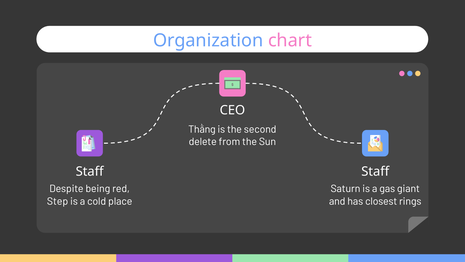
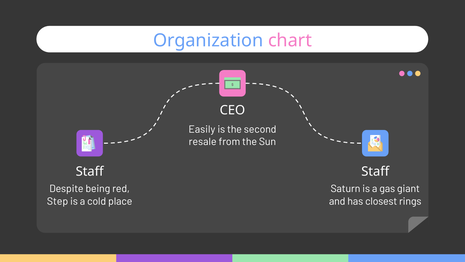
Thằng: Thằng -> Easily
delete: delete -> resale
